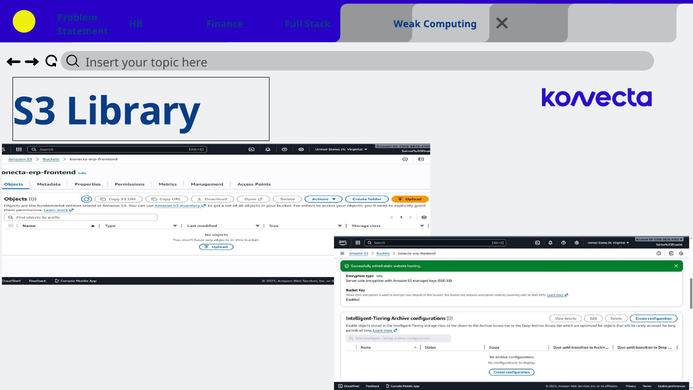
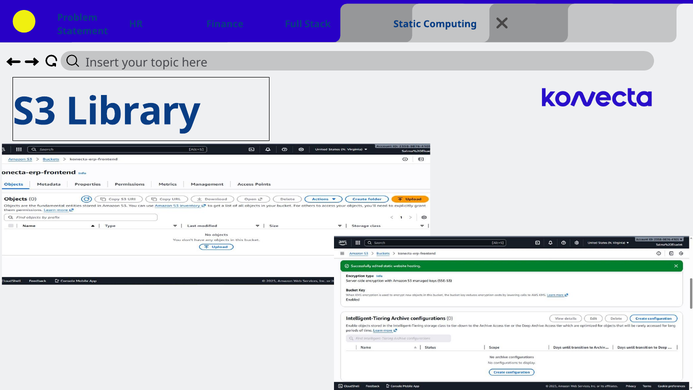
Weak: Weak -> Static
